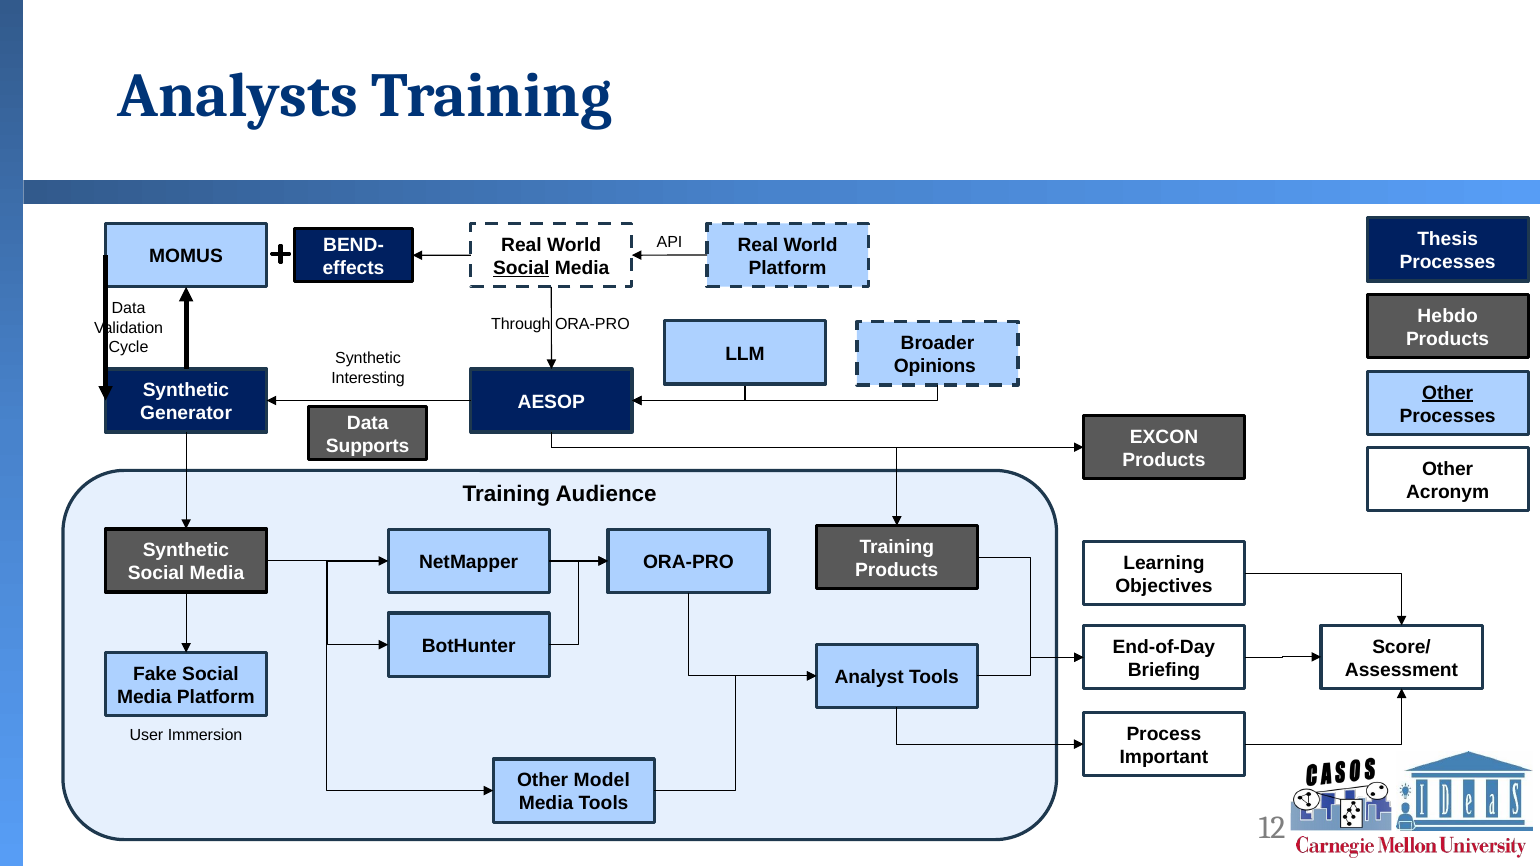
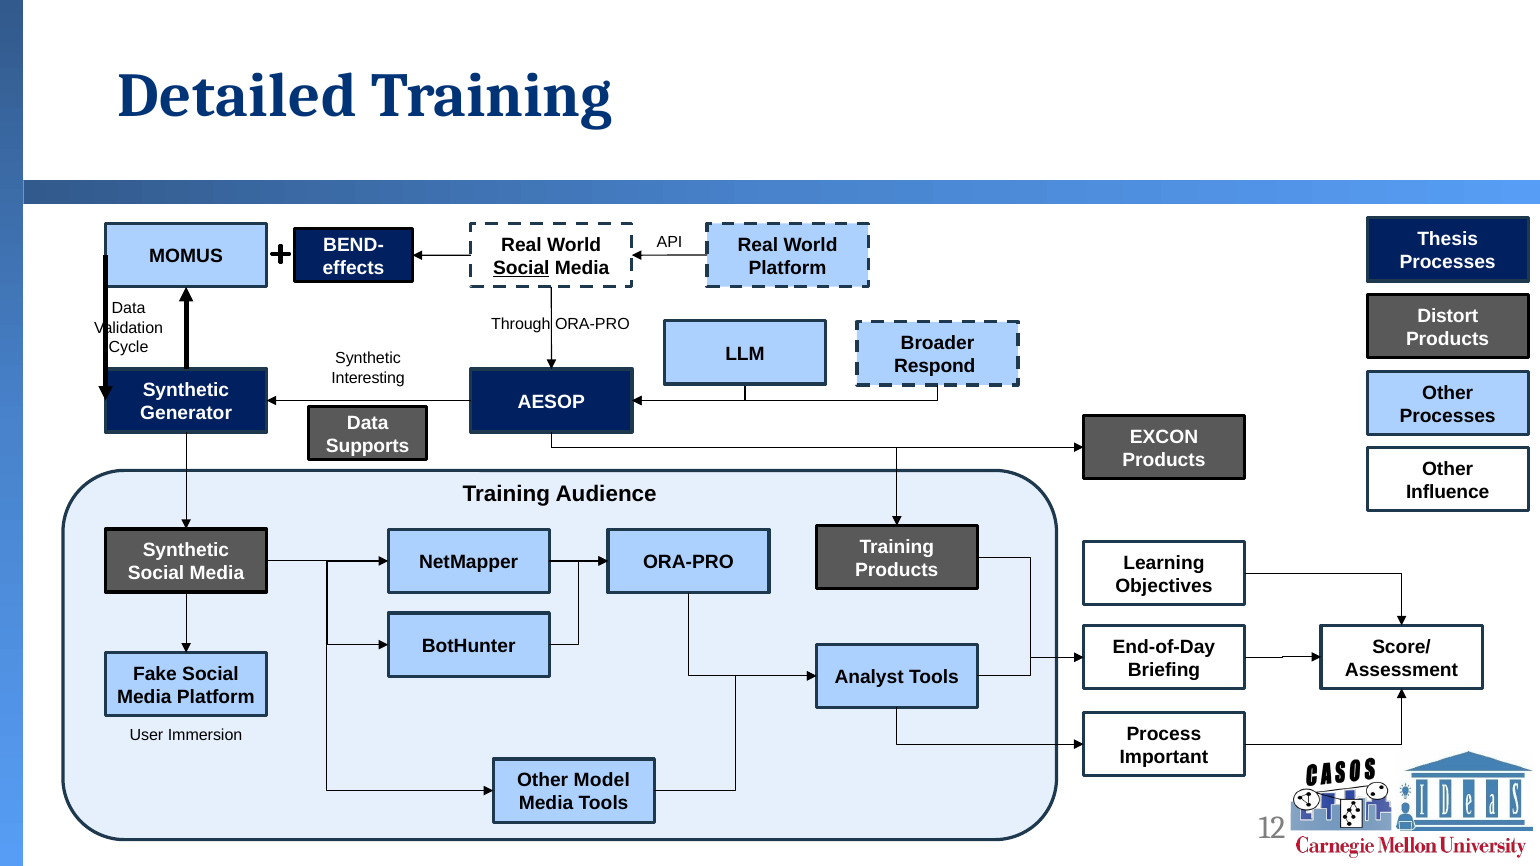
Analysts: Analysts -> Detailed
Hebdo: Hebdo -> Distort
Opinions: Opinions -> Respond
Other at (1448, 393) underline: present -> none
Acronym: Acronym -> Influence
